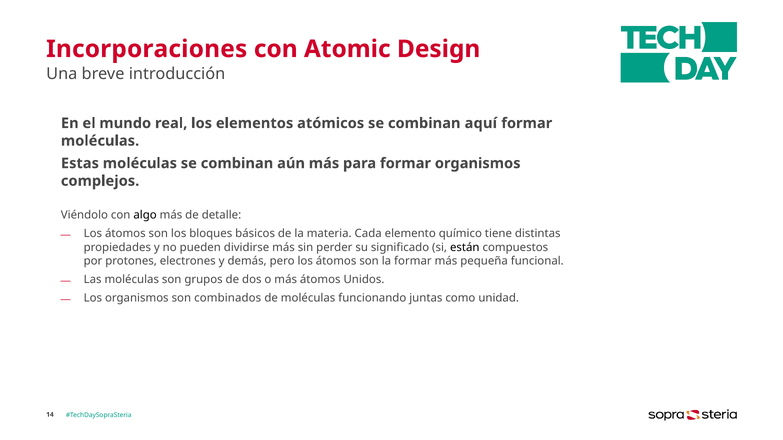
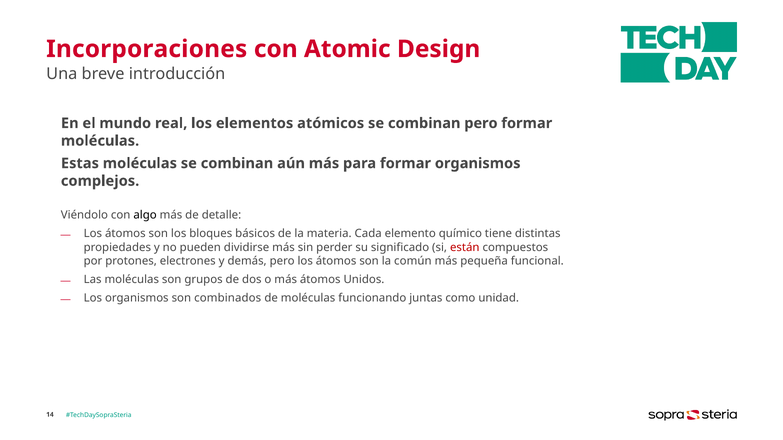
combinan aquí: aquí -> pero
están colour: black -> red
la formar: formar -> común
